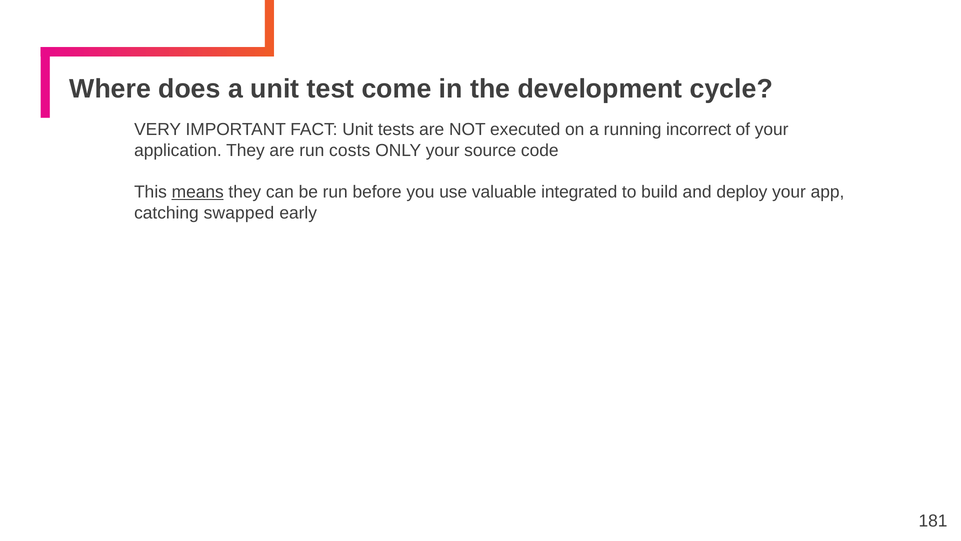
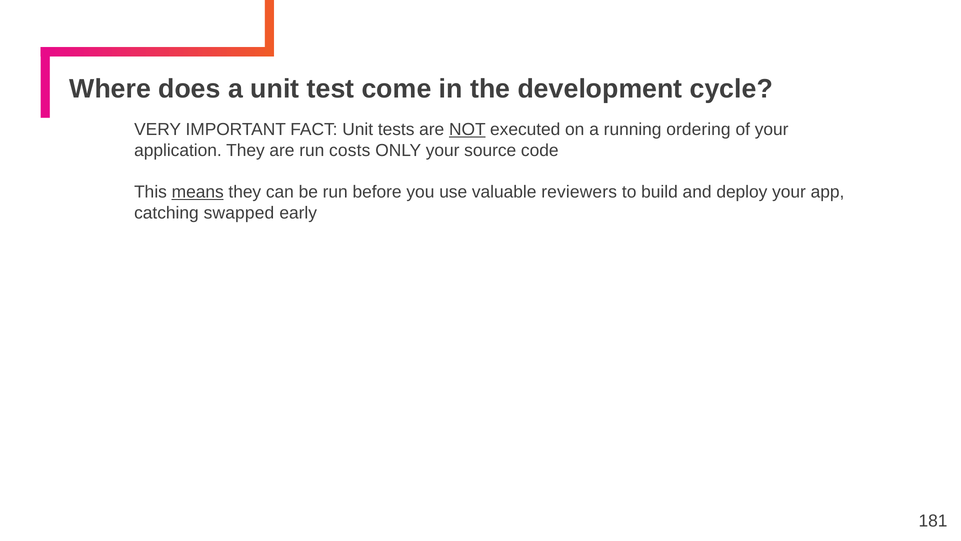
NOT underline: none -> present
incorrect: incorrect -> ordering
integrated: integrated -> reviewers
